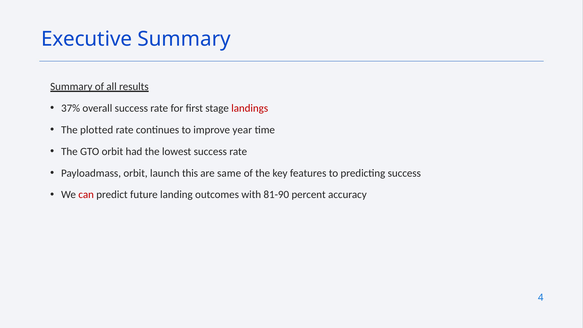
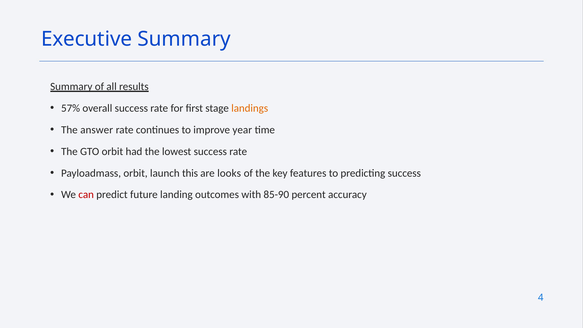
37%: 37% -> 57%
landings colour: red -> orange
plotted: plotted -> answer
same: same -> looks
81-90: 81-90 -> 85-90
